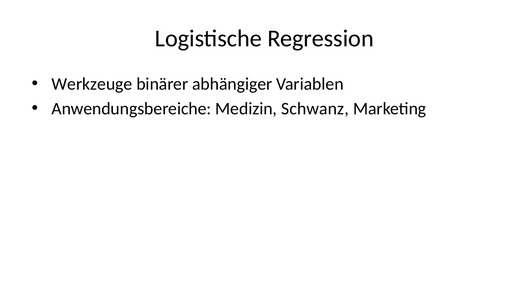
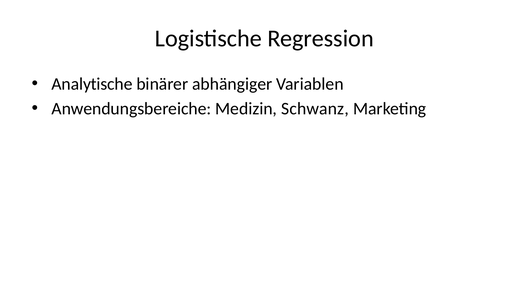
Werkzeuge: Werkzeuge -> Analytische
